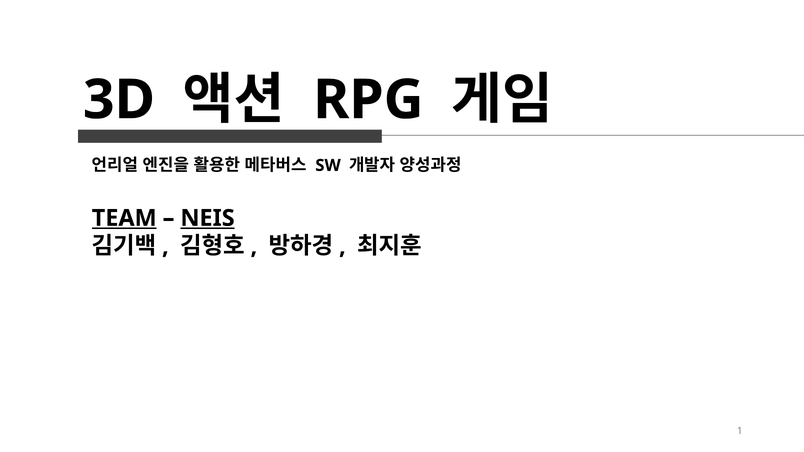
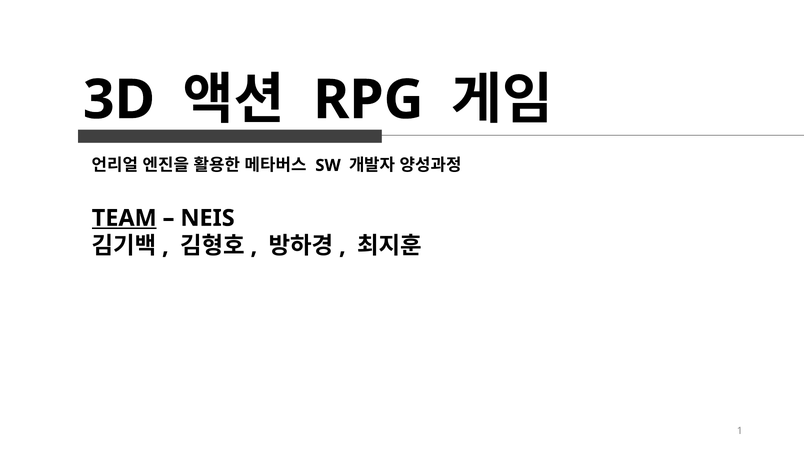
NEIS underline: present -> none
